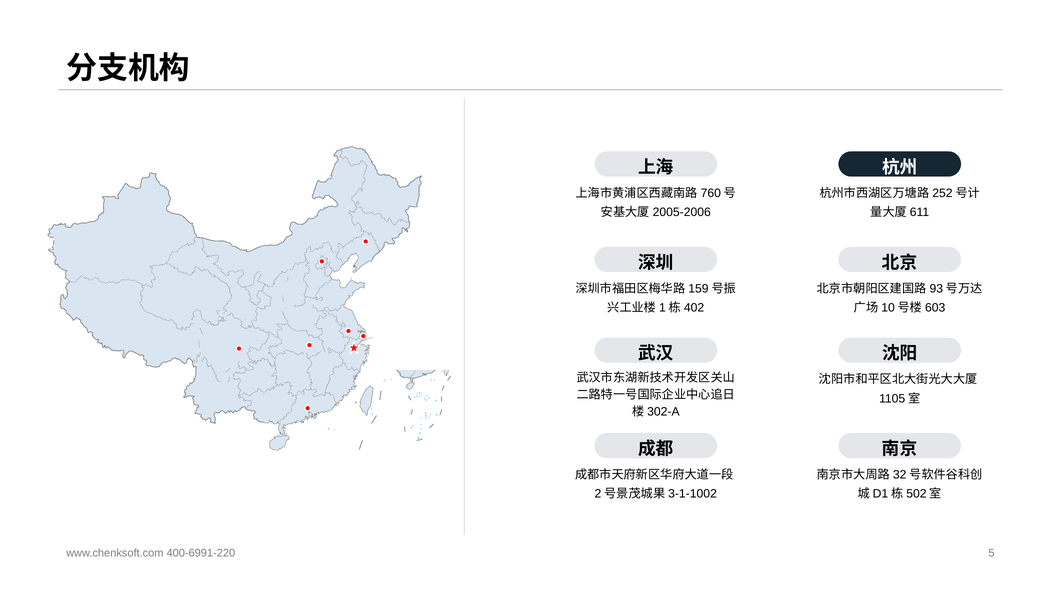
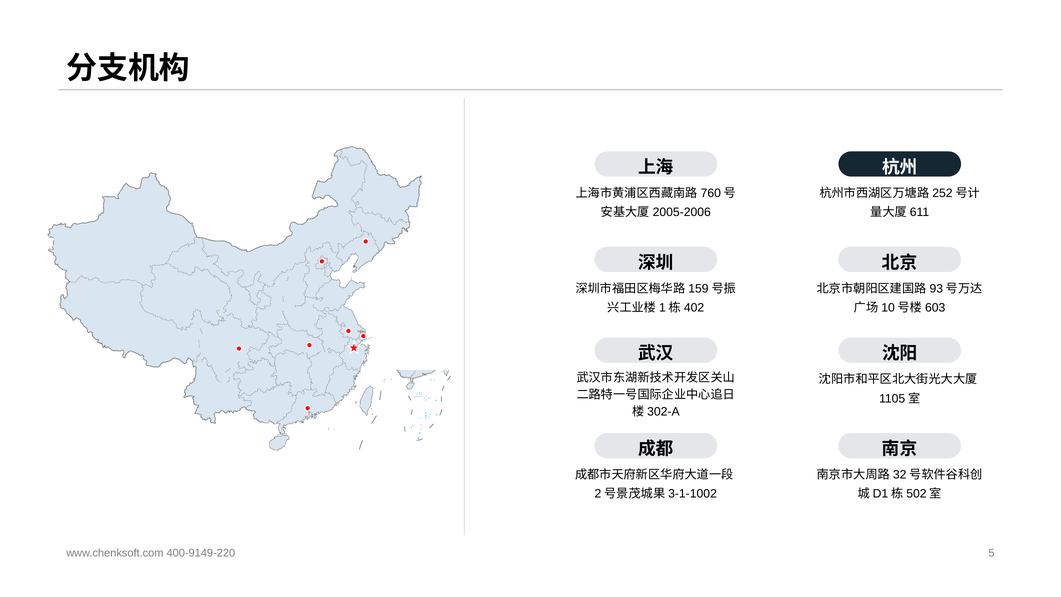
400-6991-220: 400-6991-220 -> 400-9149-220
